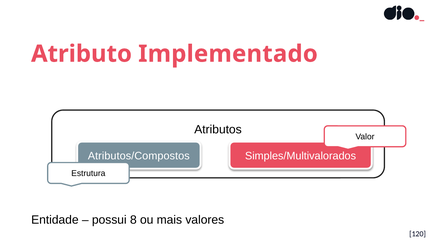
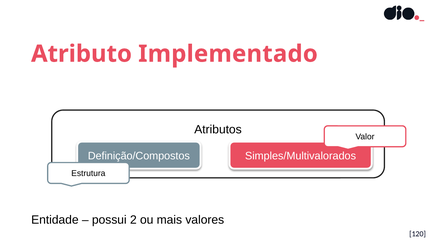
Atributos/Compostos: Atributos/Compostos -> Definição/Compostos
8: 8 -> 2
